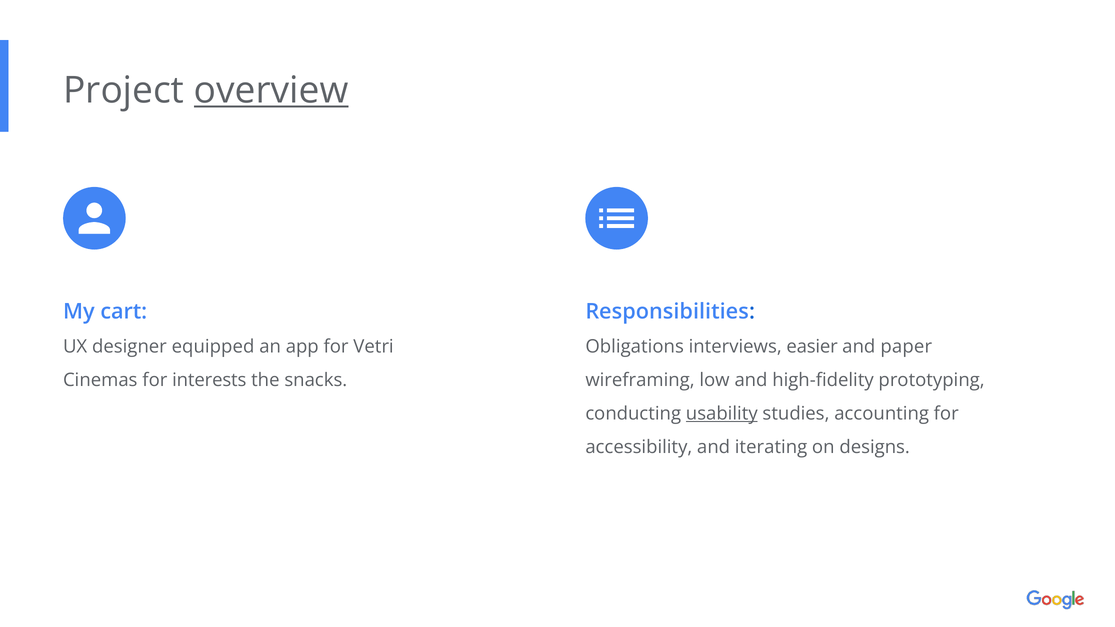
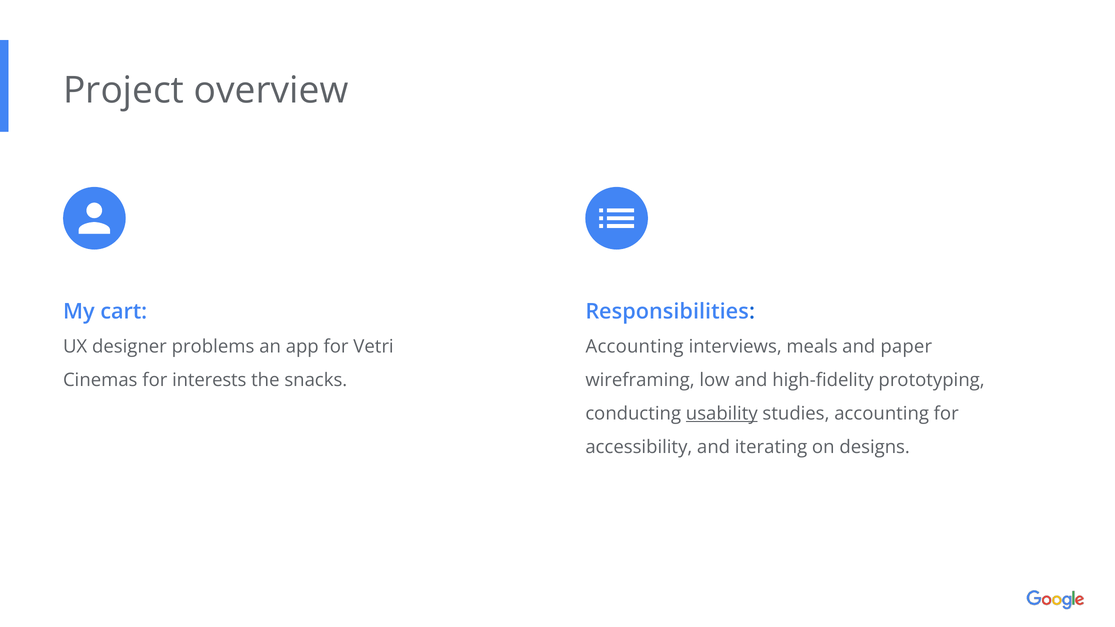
overview underline: present -> none
equipped: equipped -> problems
Obligations at (635, 347): Obligations -> Accounting
easier: easier -> meals
